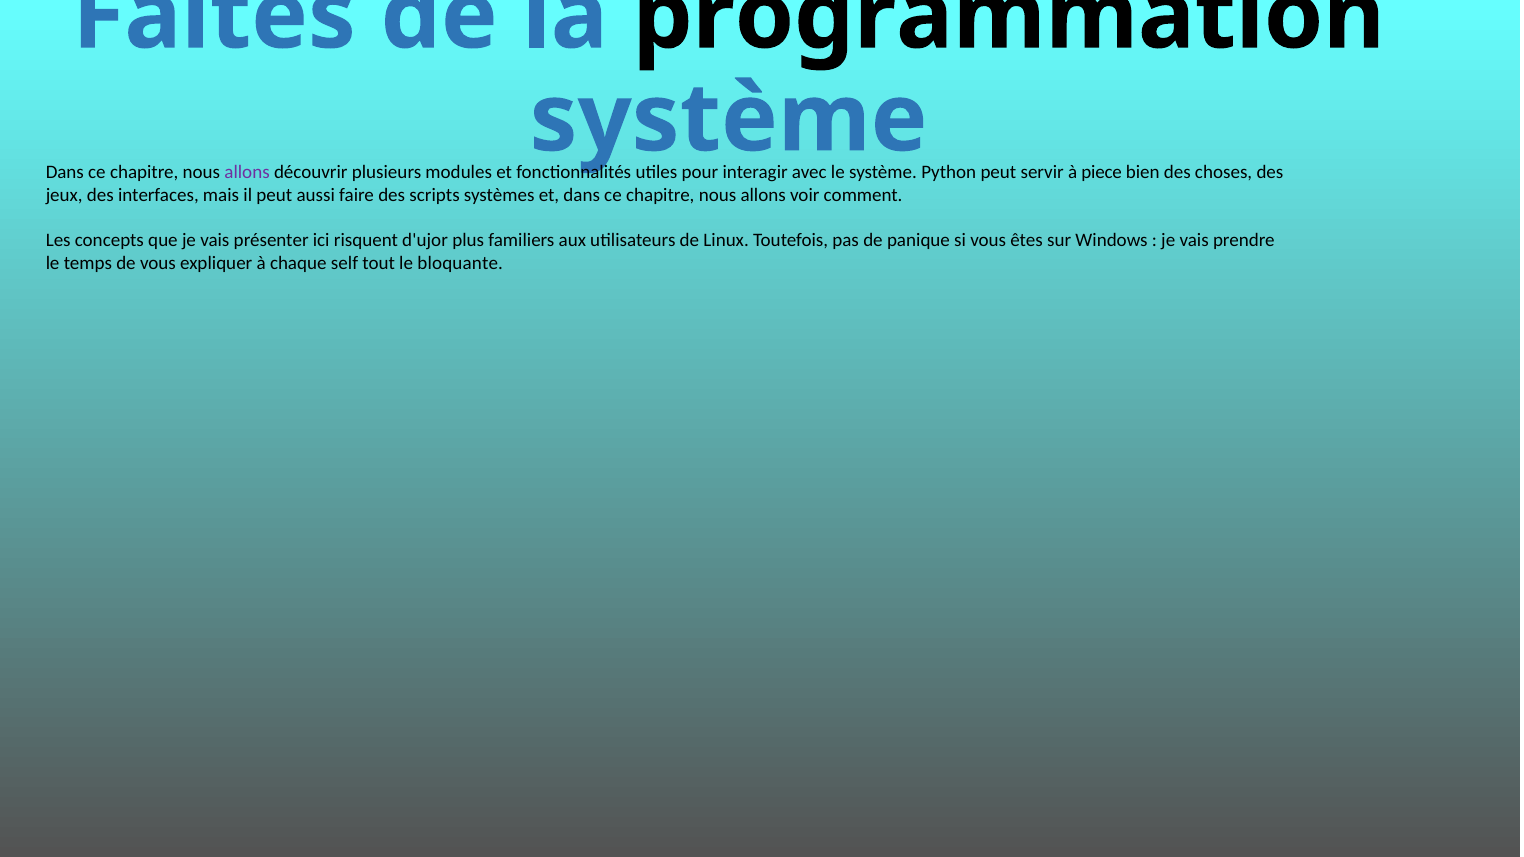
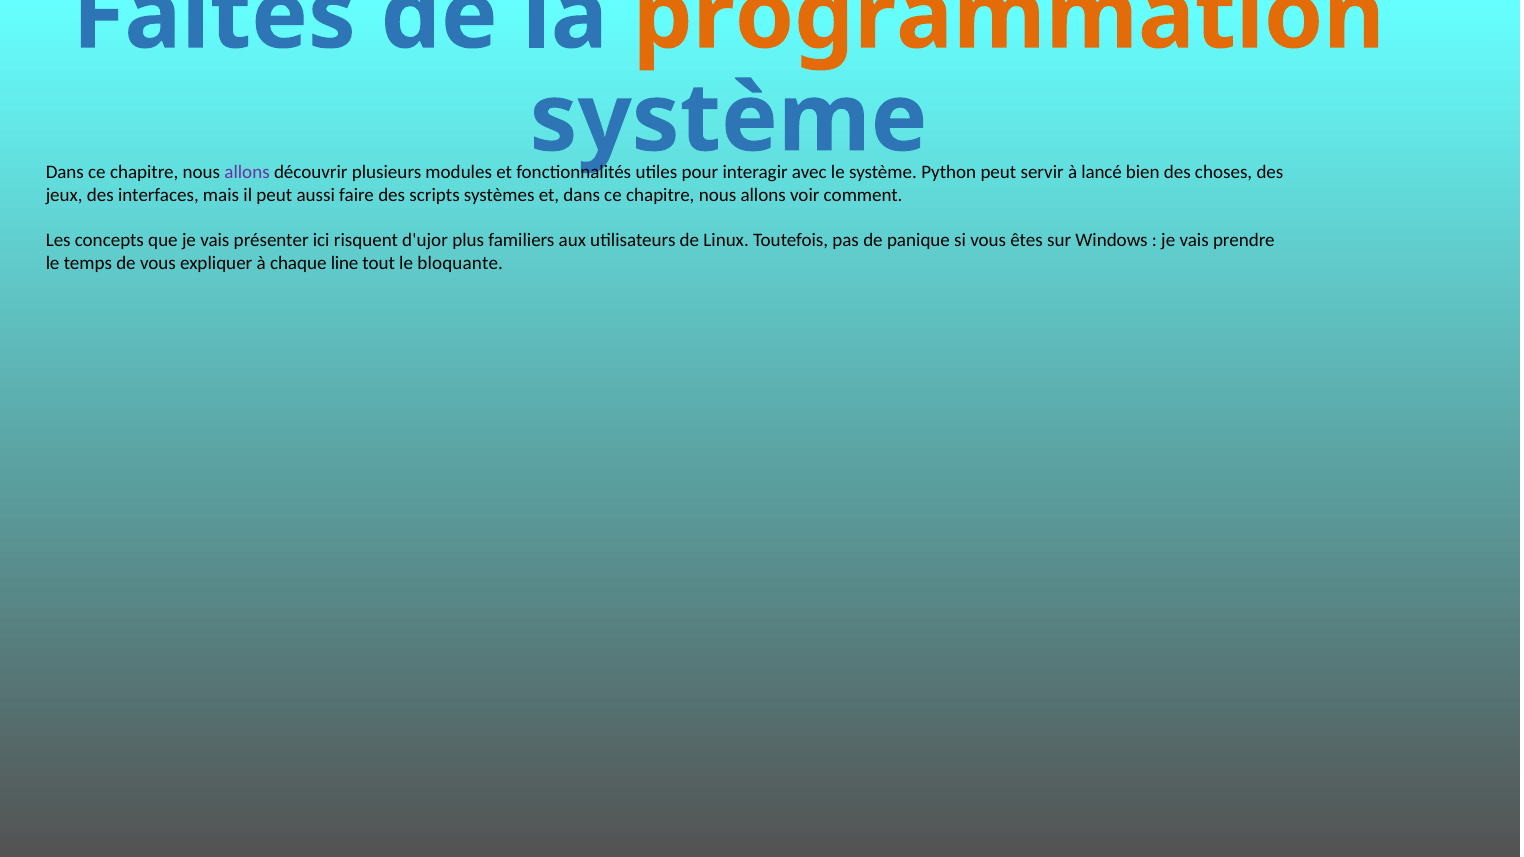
programmation colour: black -> orange
piece: piece -> lancé
self: self -> line
